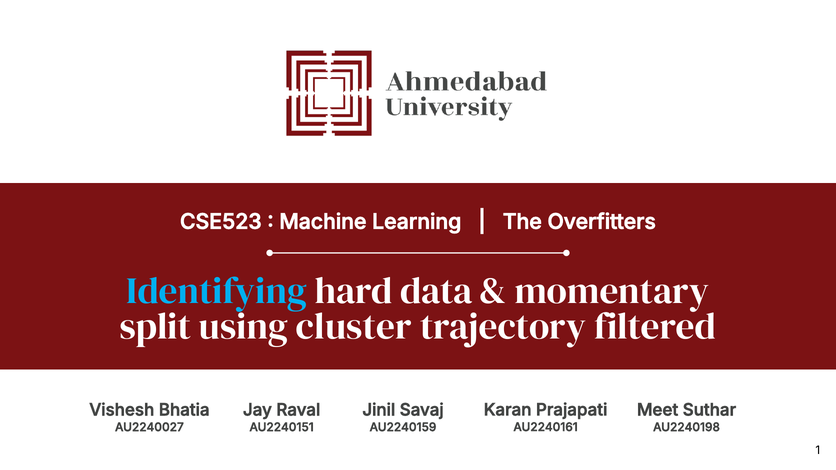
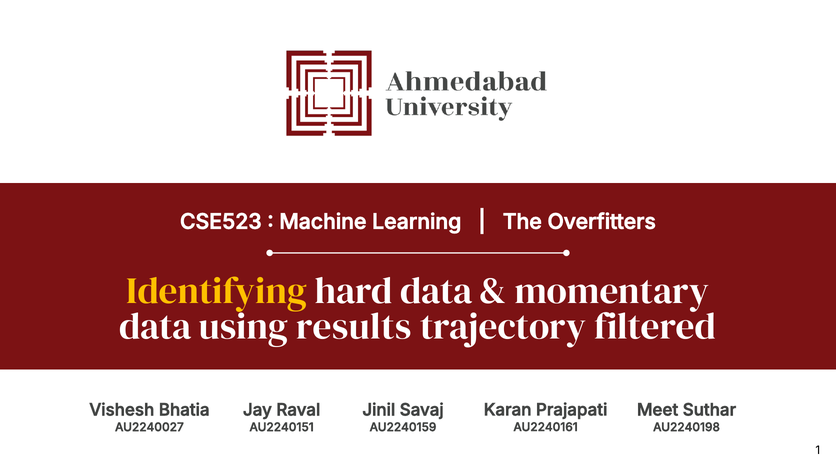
Identifying colour: light blue -> yellow
split at (155, 327): split -> data
cluster: cluster -> results
